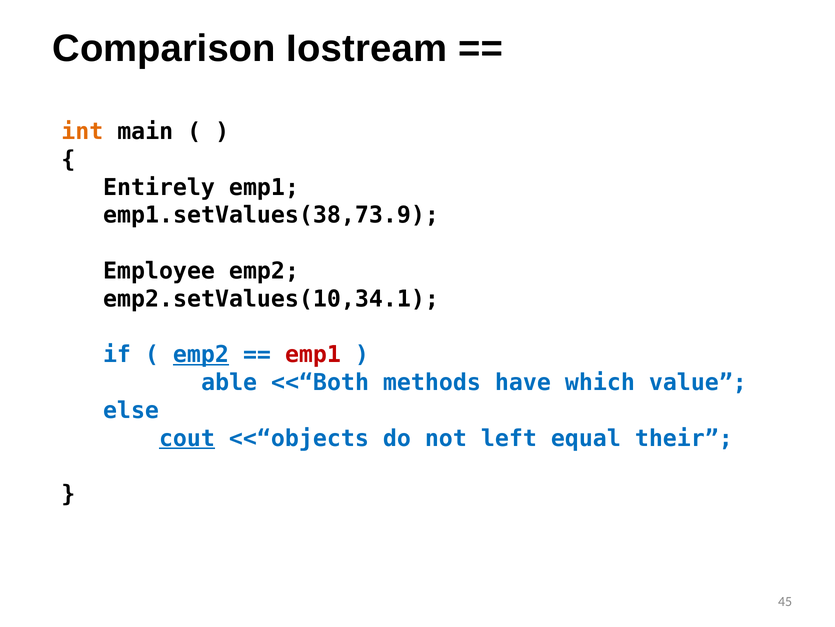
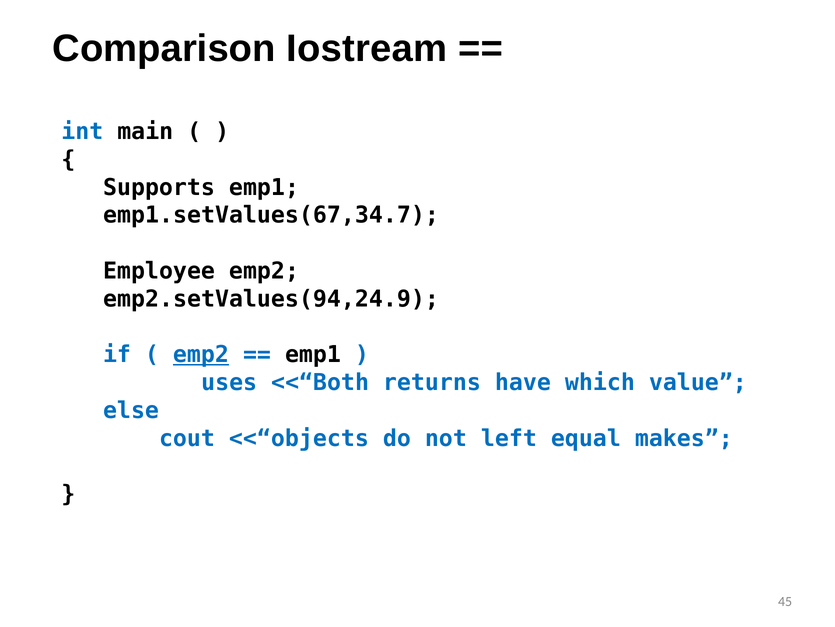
int colour: orange -> blue
Entirely: Entirely -> Supports
emp1.setValues(38,73.9: emp1.setValues(38,73.9 -> emp1.setValues(67,34.7
emp2.setValues(10,34.1: emp2.setValues(10,34.1 -> emp2.setValues(94,24.9
emp1 at (313, 354) colour: red -> black
able: able -> uses
methods: methods -> returns
cout underline: present -> none
their: their -> makes
